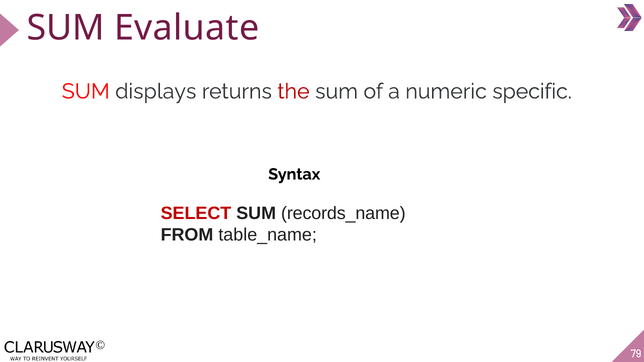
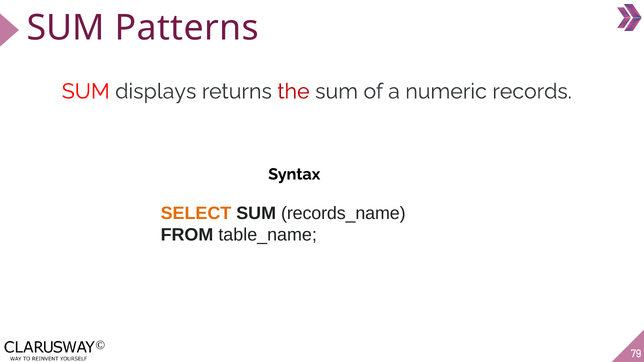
Evaluate: Evaluate -> Patterns
specific: specific -> records
SELECT colour: red -> orange
